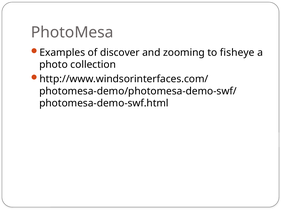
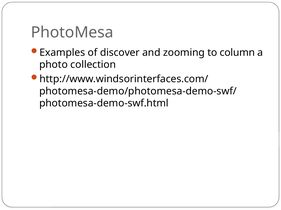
fisheye: fisheye -> column
